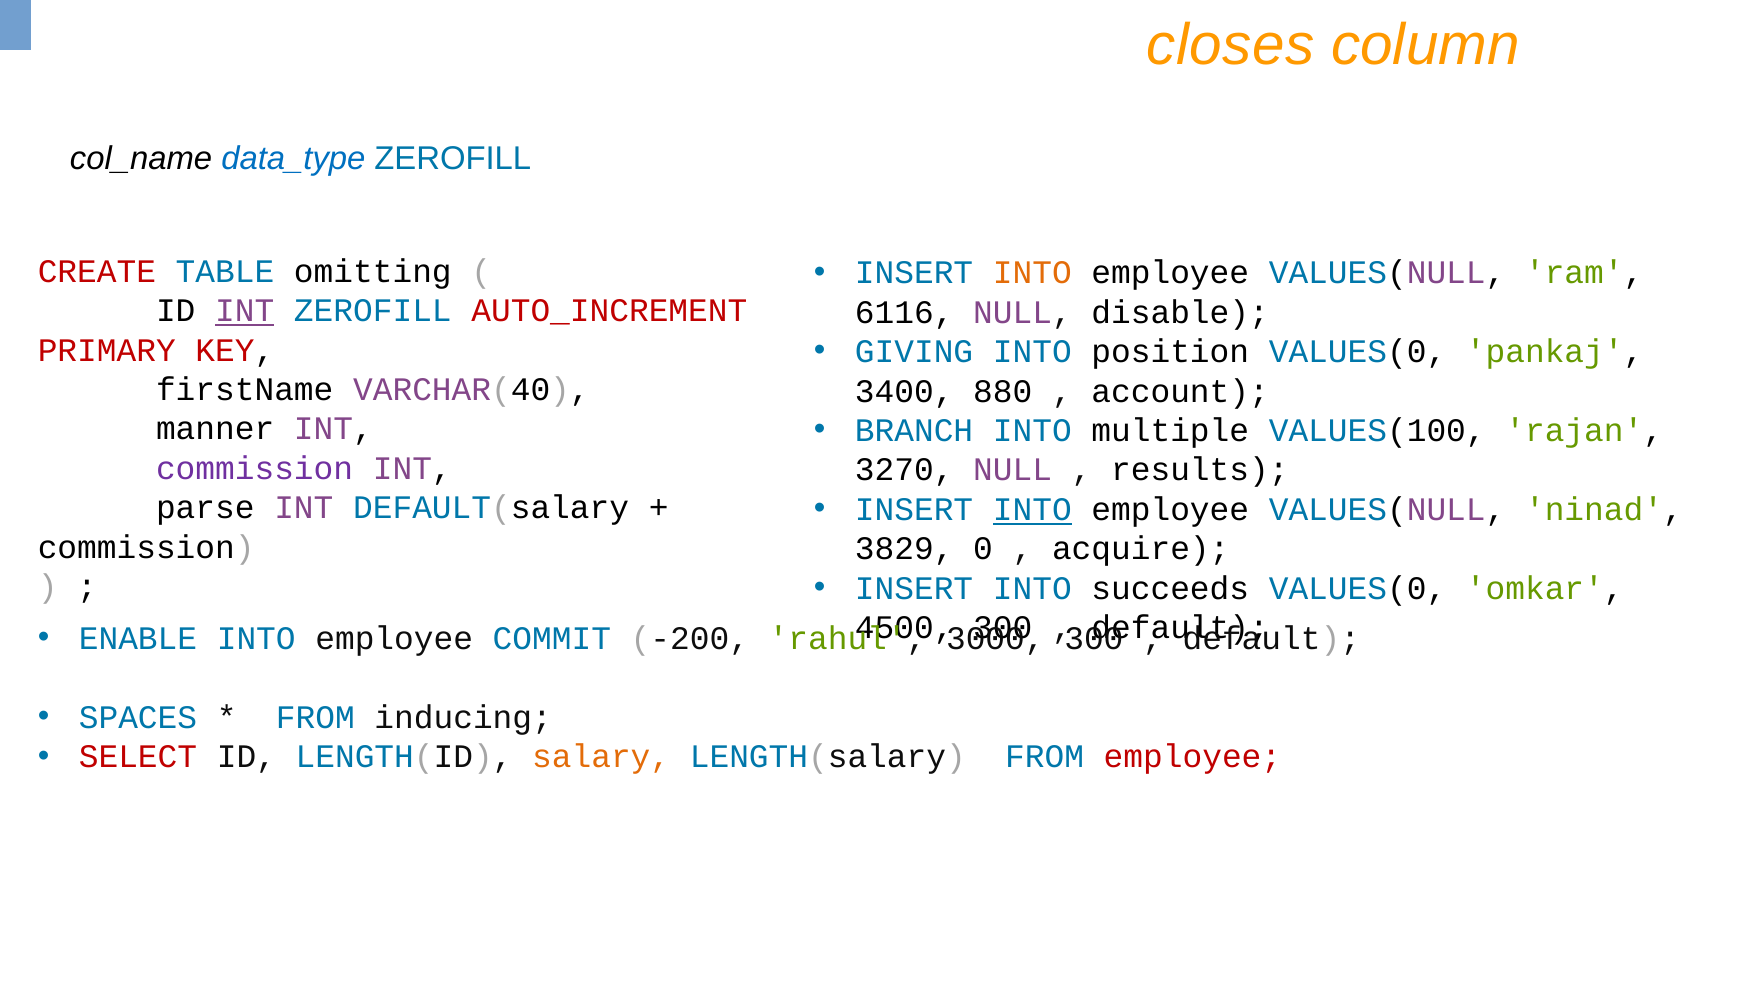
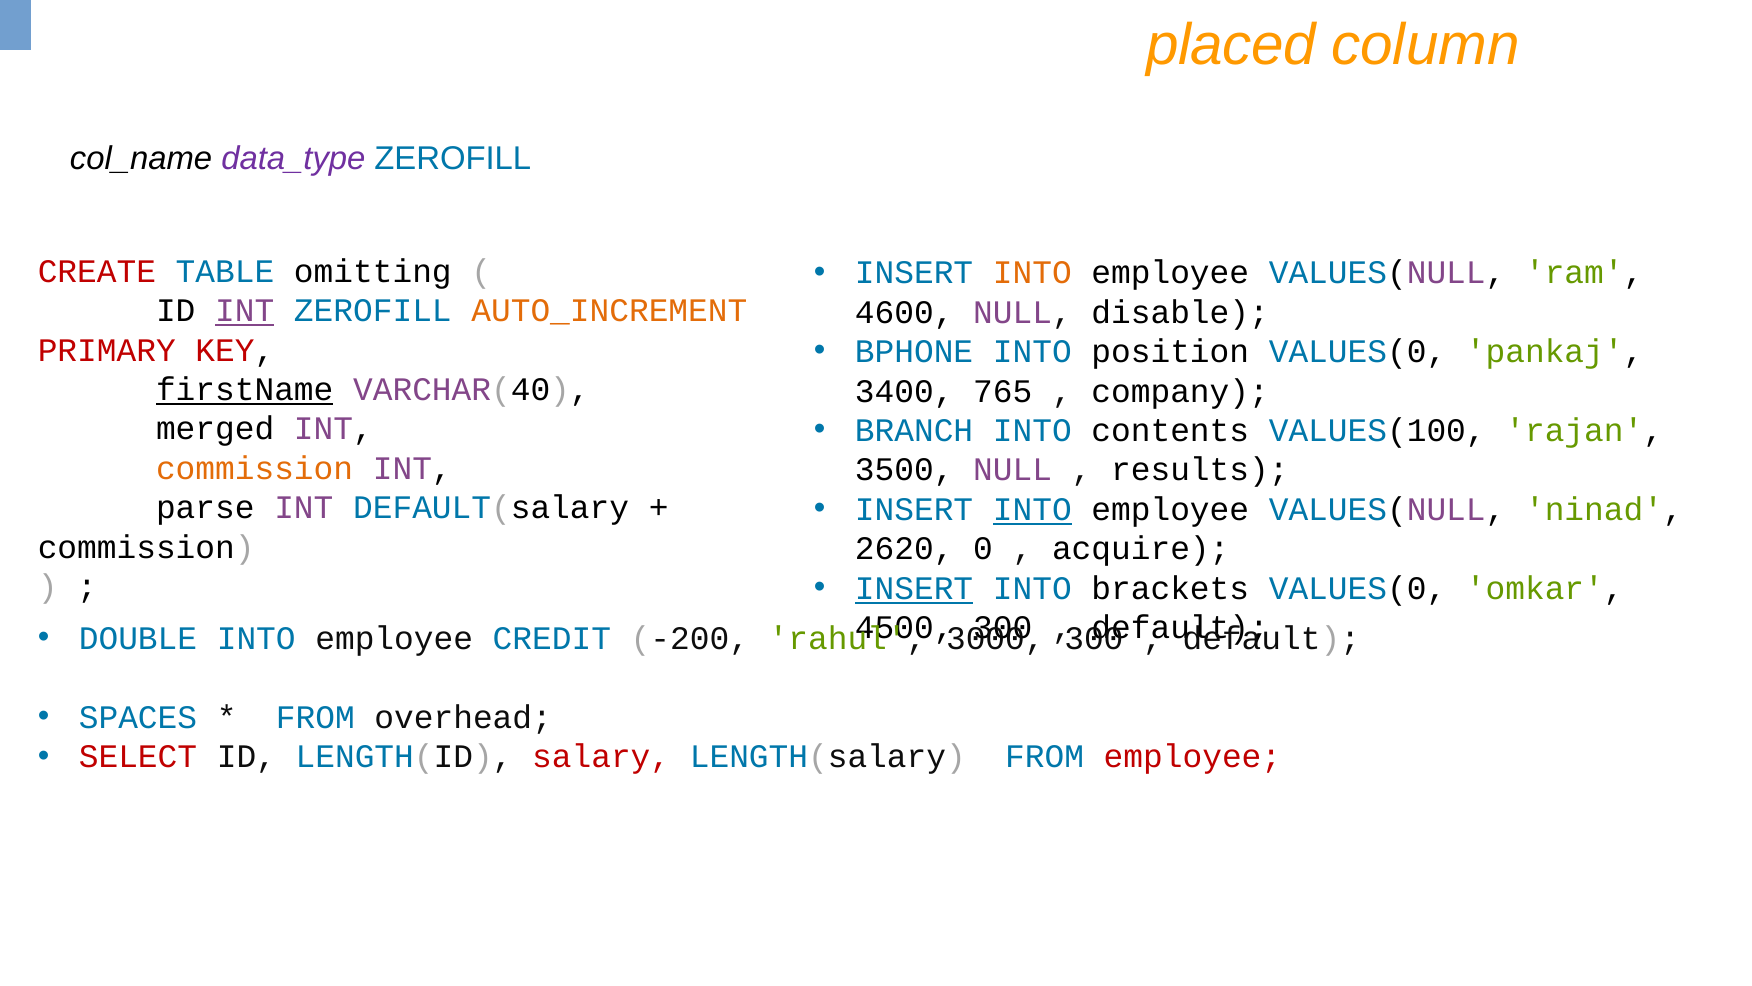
closes: closes -> placed
data_type colour: blue -> purple
AUTO_INCREMENT colour: red -> orange
6116: 6116 -> 4600
GIVING: GIVING -> BPHONE
firstName underline: none -> present
880: 880 -> 765
account: account -> company
multiple: multiple -> contents
manner: manner -> merged
commission at (255, 468) colour: purple -> orange
3270: 3270 -> 3500
3829: 3829 -> 2620
INSERT at (914, 588) underline: none -> present
succeeds: succeeds -> brackets
ENABLE: ENABLE -> DOUBLE
COMMIT: COMMIT -> CREDIT
inducing: inducing -> overhead
salary colour: orange -> red
